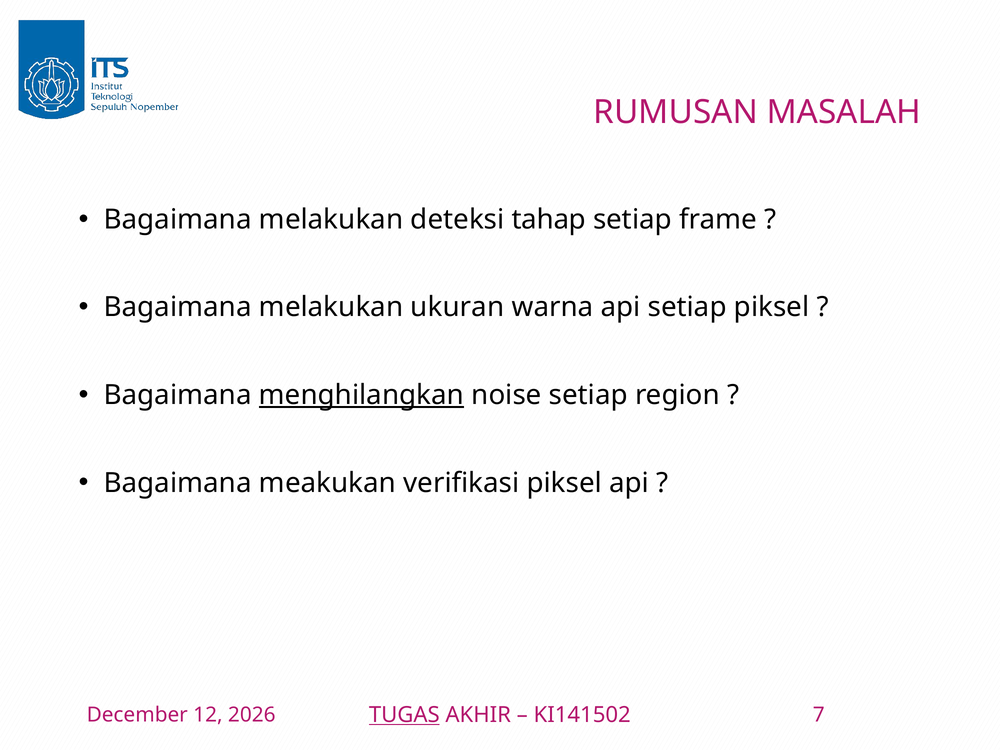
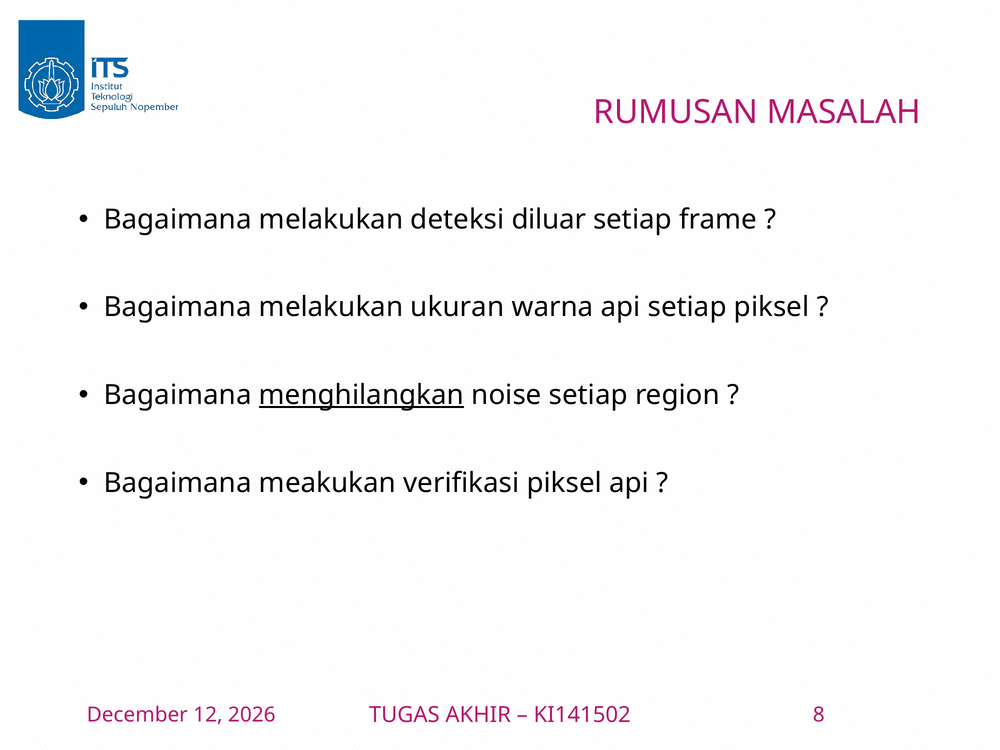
tahap: tahap -> diluar
TUGAS underline: present -> none
7: 7 -> 8
